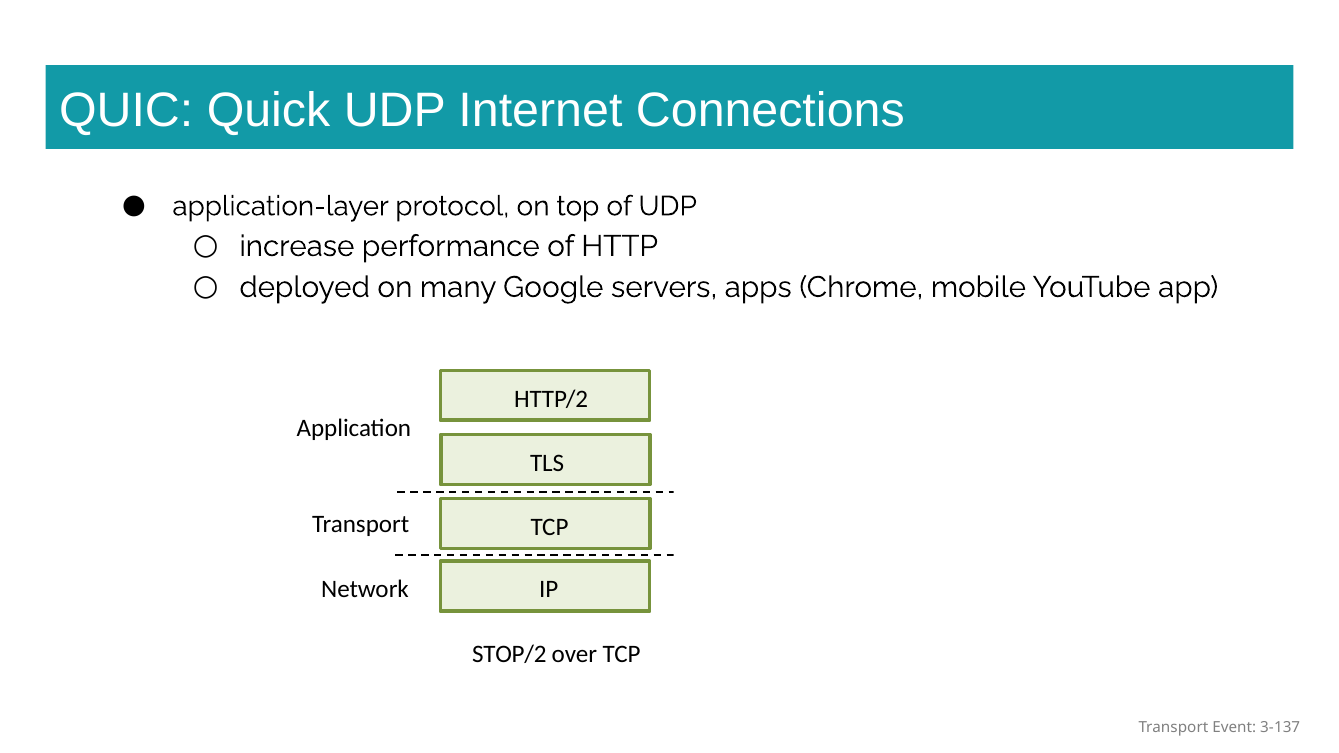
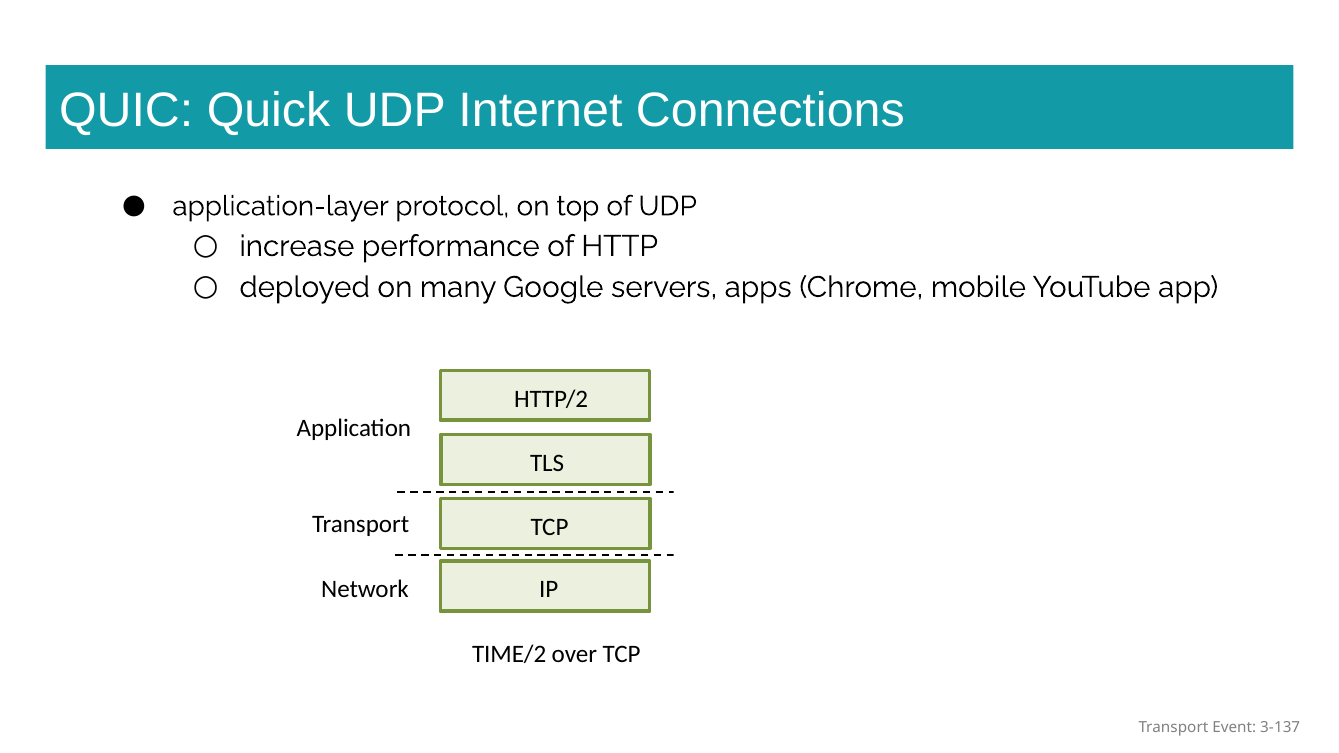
STOP/2: STOP/2 -> TIME/2
